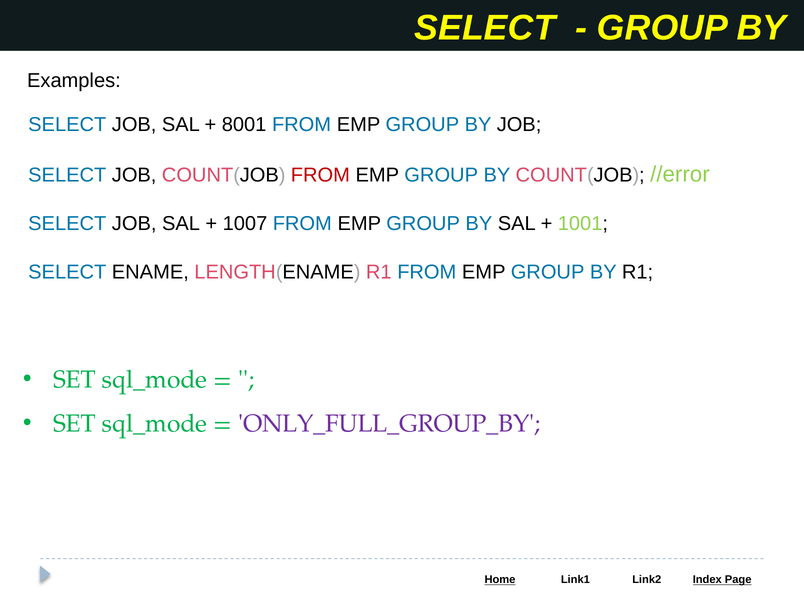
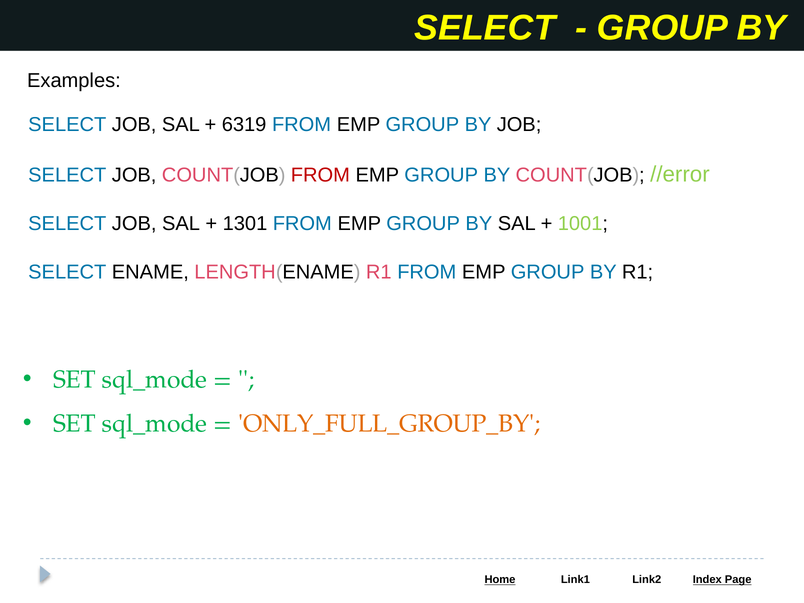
8001: 8001 -> 6319
1007: 1007 -> 1301
ONLY_FULL_GROUP_BY colour: purple -> orange
